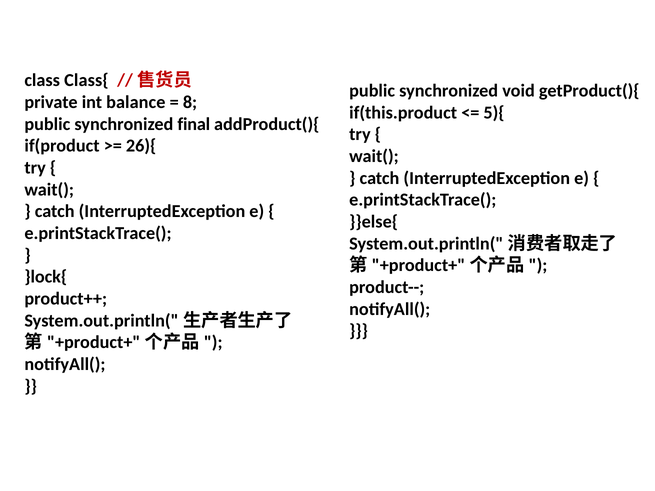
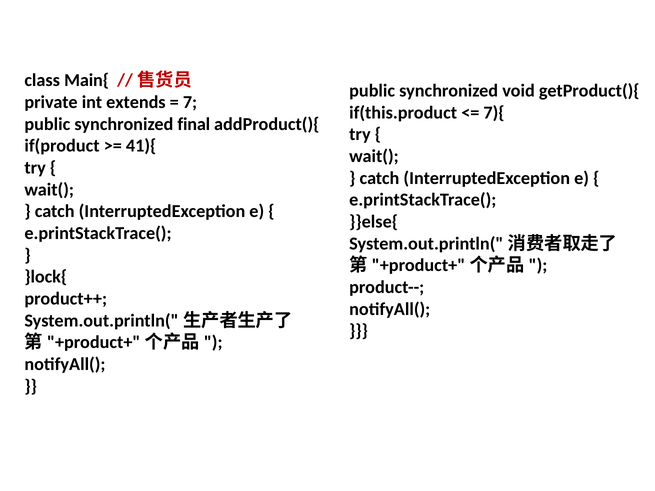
Class{: Class{ -> Main{
balance: balance -> extends
8: 8 -> 7
5){: 5){ -> 7){
26){: 26){ -> 41){
